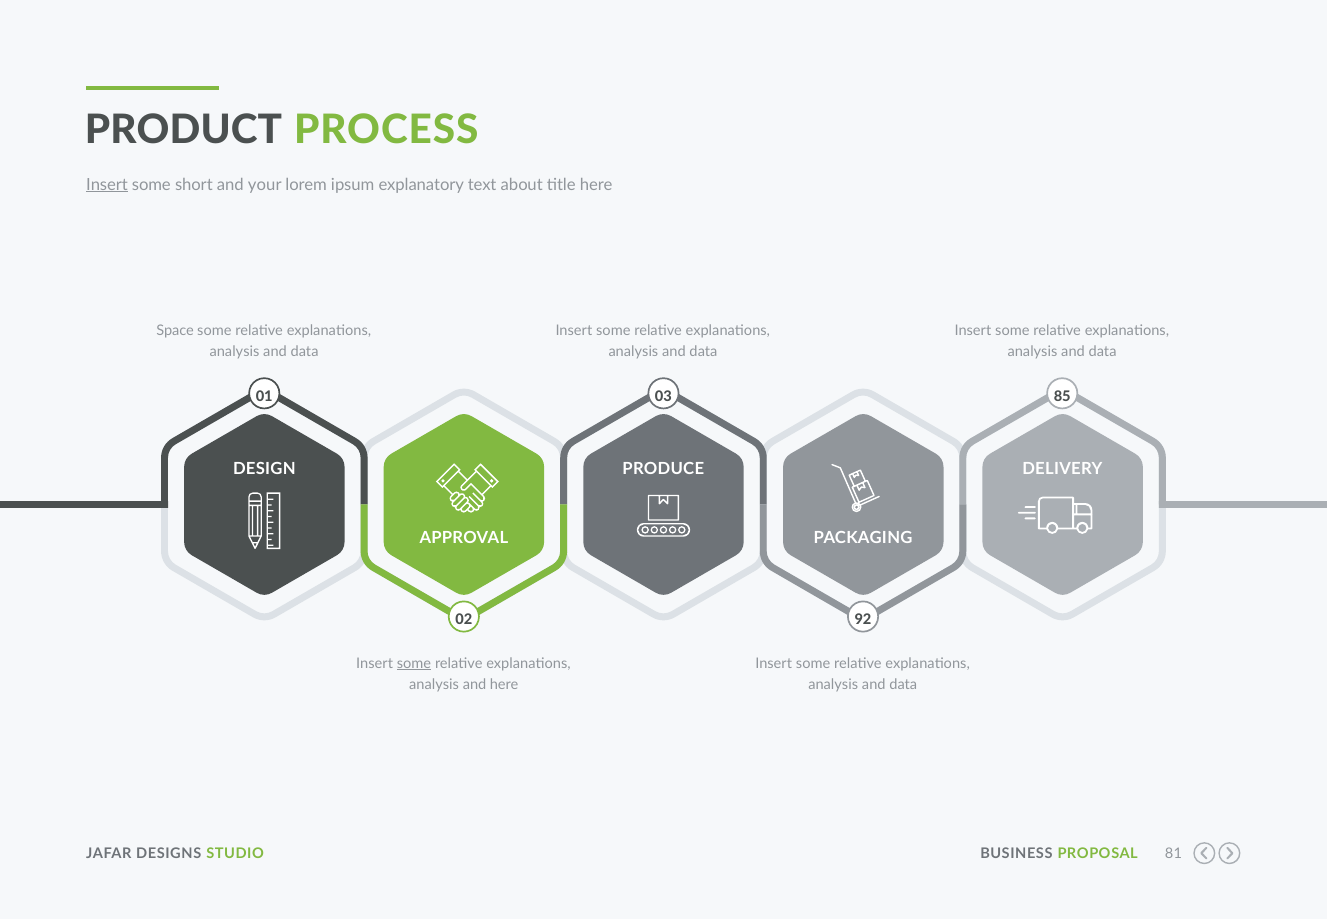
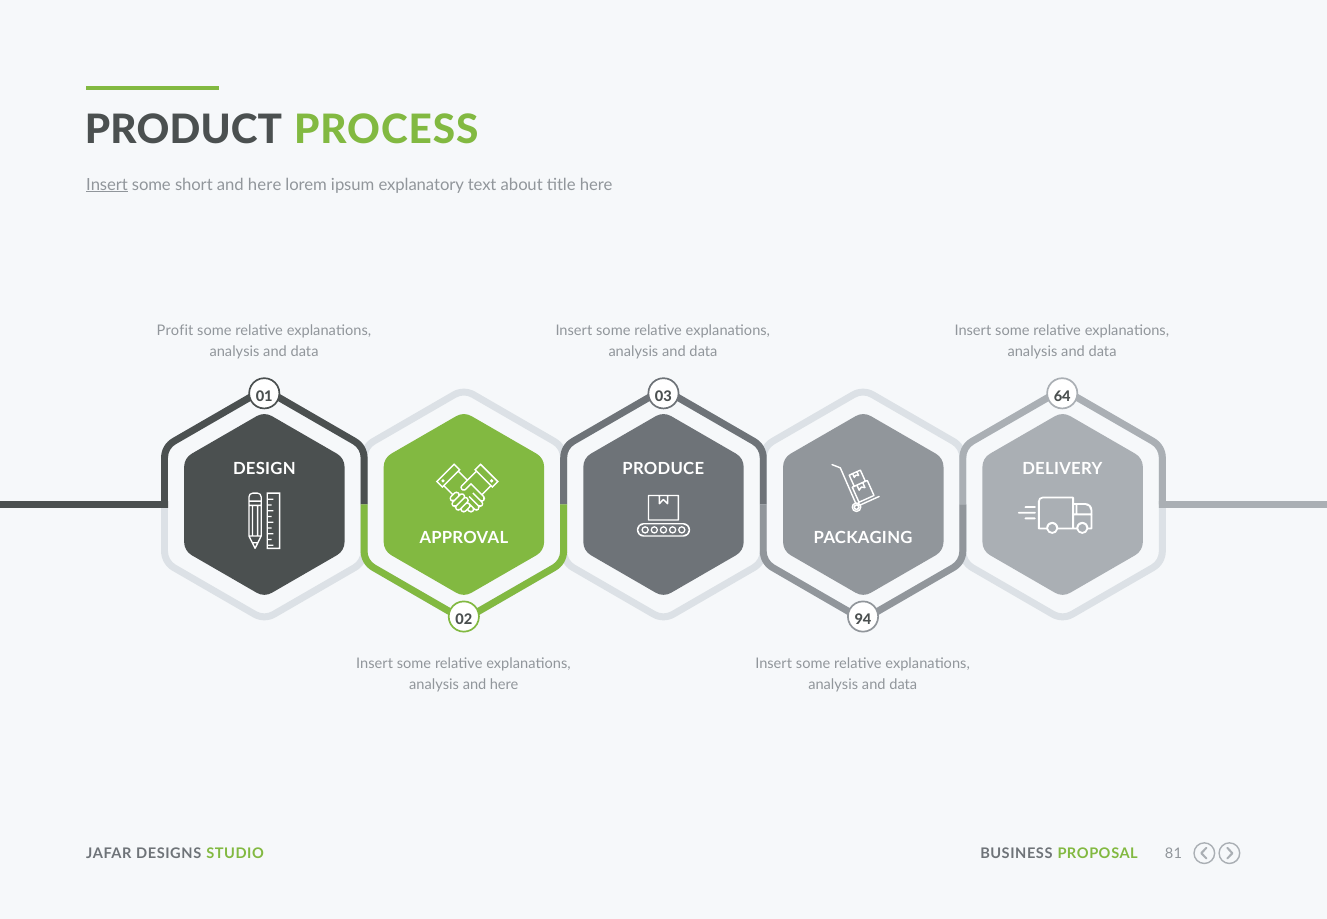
short and your: your -> here
Space: Space -> Profit
85: 85 -> 64
92: 92 -> 94
some at (414, 663) underline: present -> none
